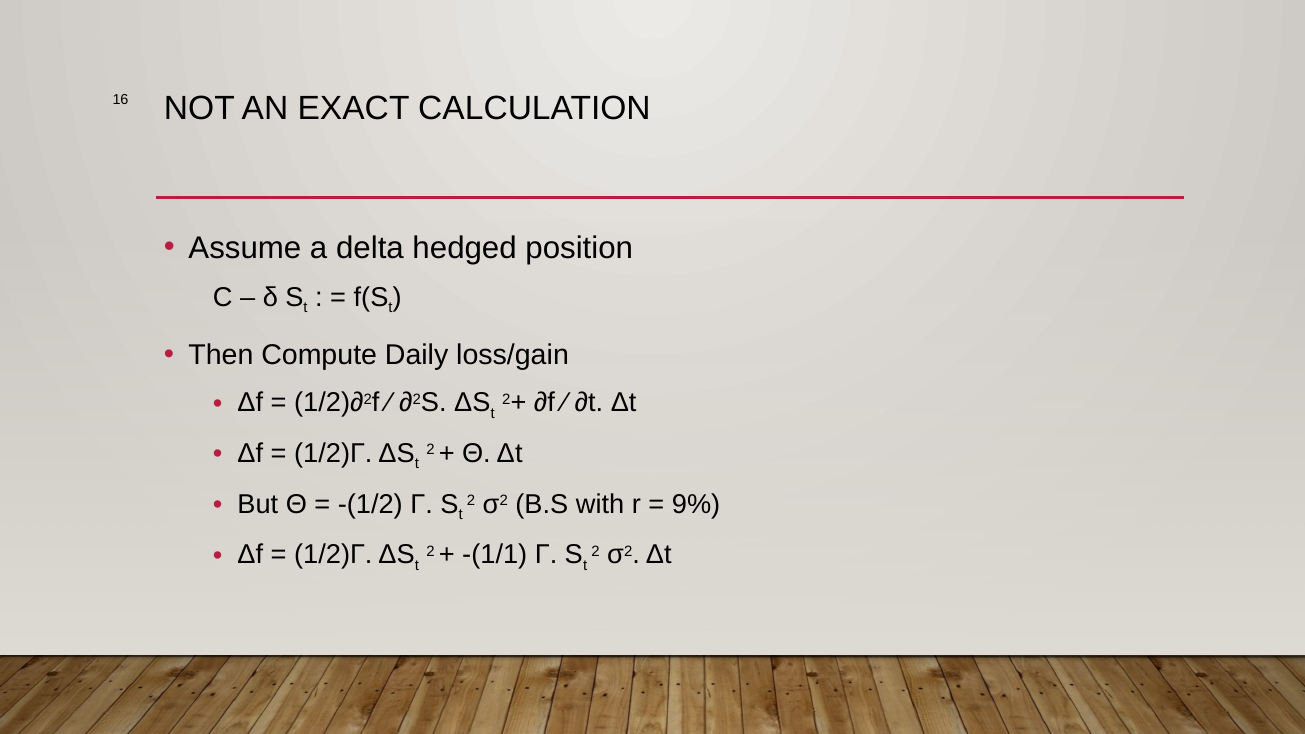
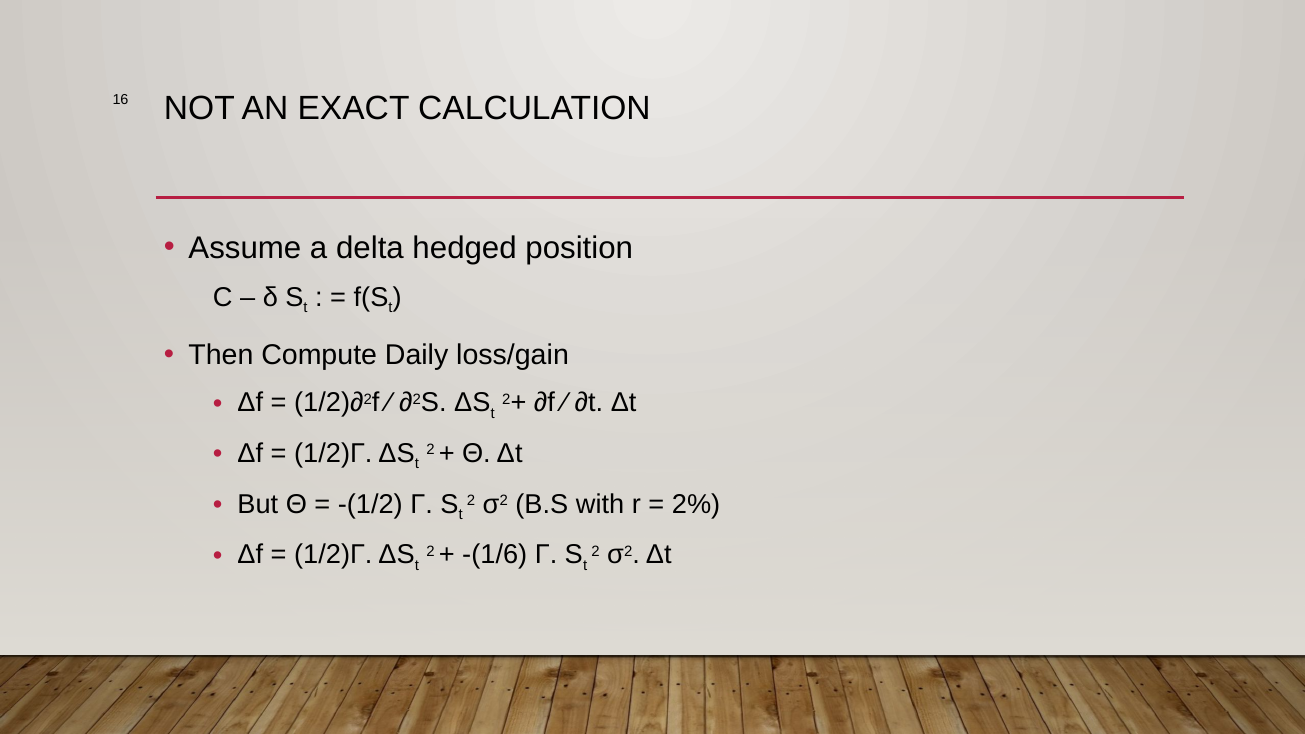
9%: 9% -> 2%
-(1/1: -(1/1 -> -(1/6
